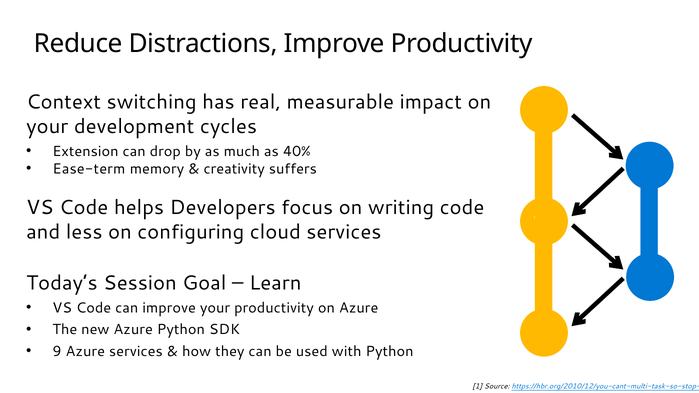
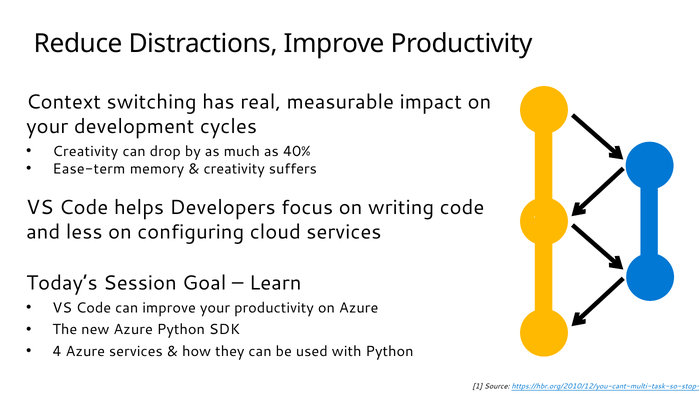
Extension at (85, 151): Extension -> Creativity
9: 9 -> 4
